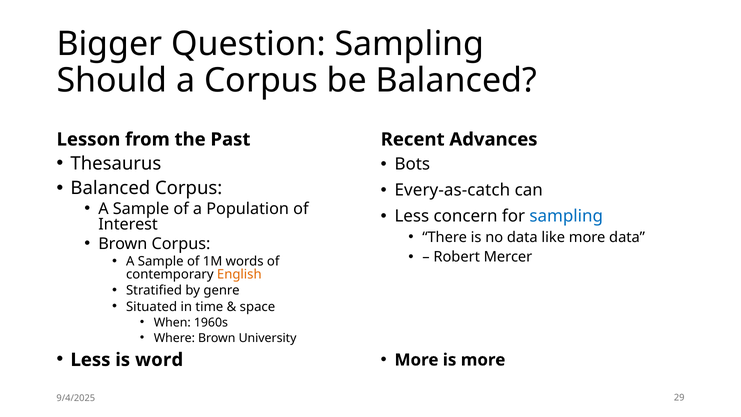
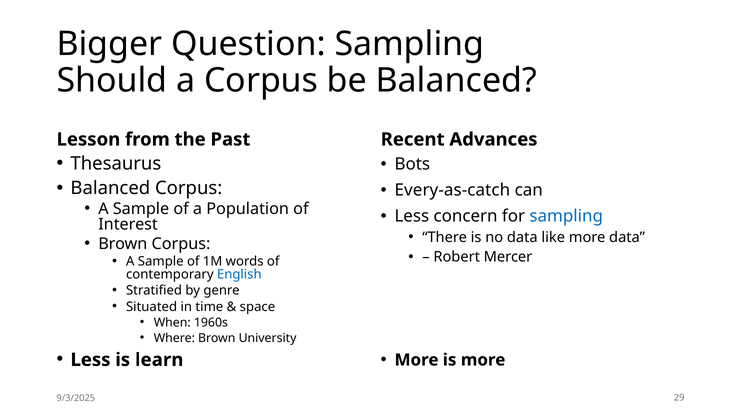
English colour: orange -> blue
word: word -> learn
9/4/2025: 9/4/2025 -> 9/3/2025
